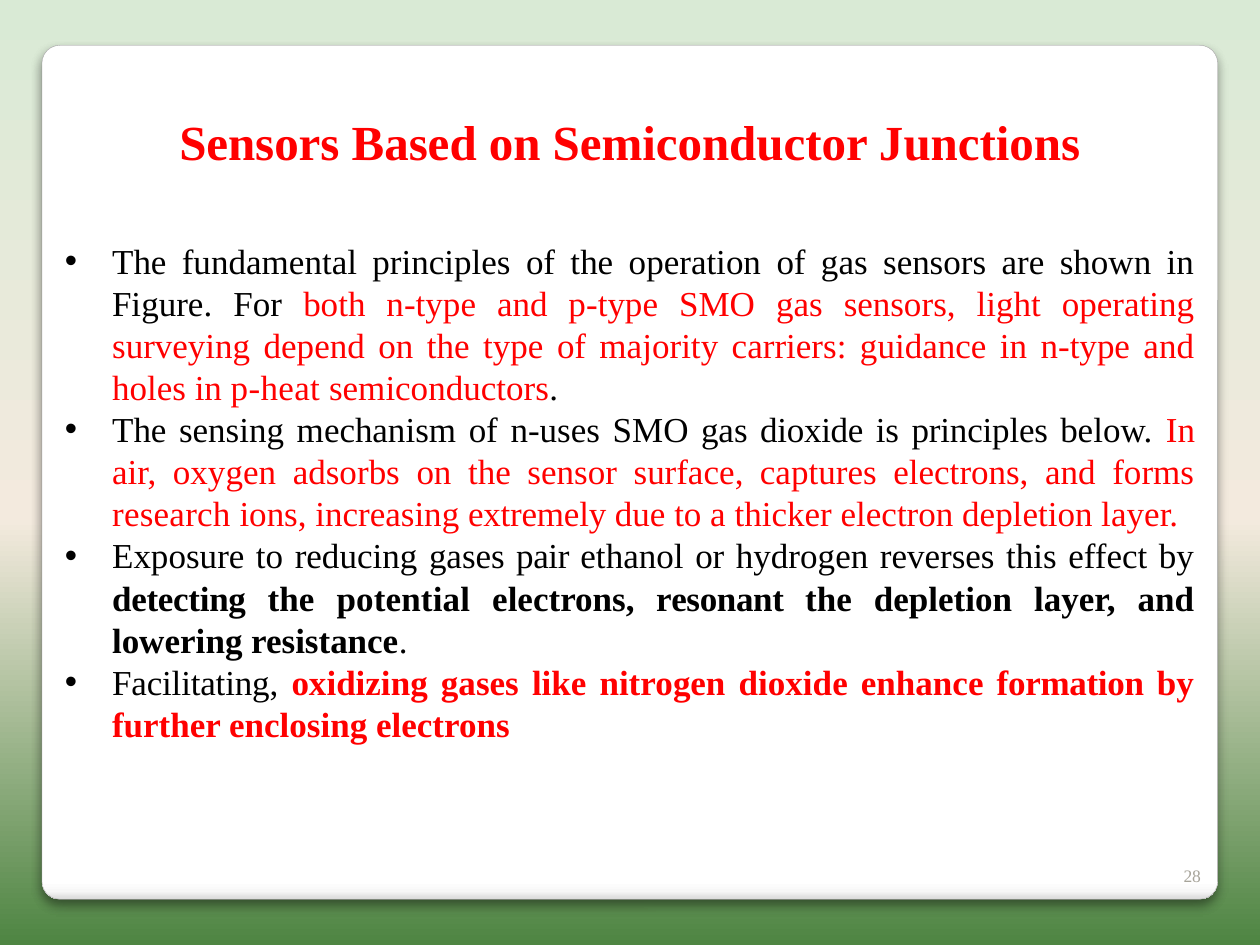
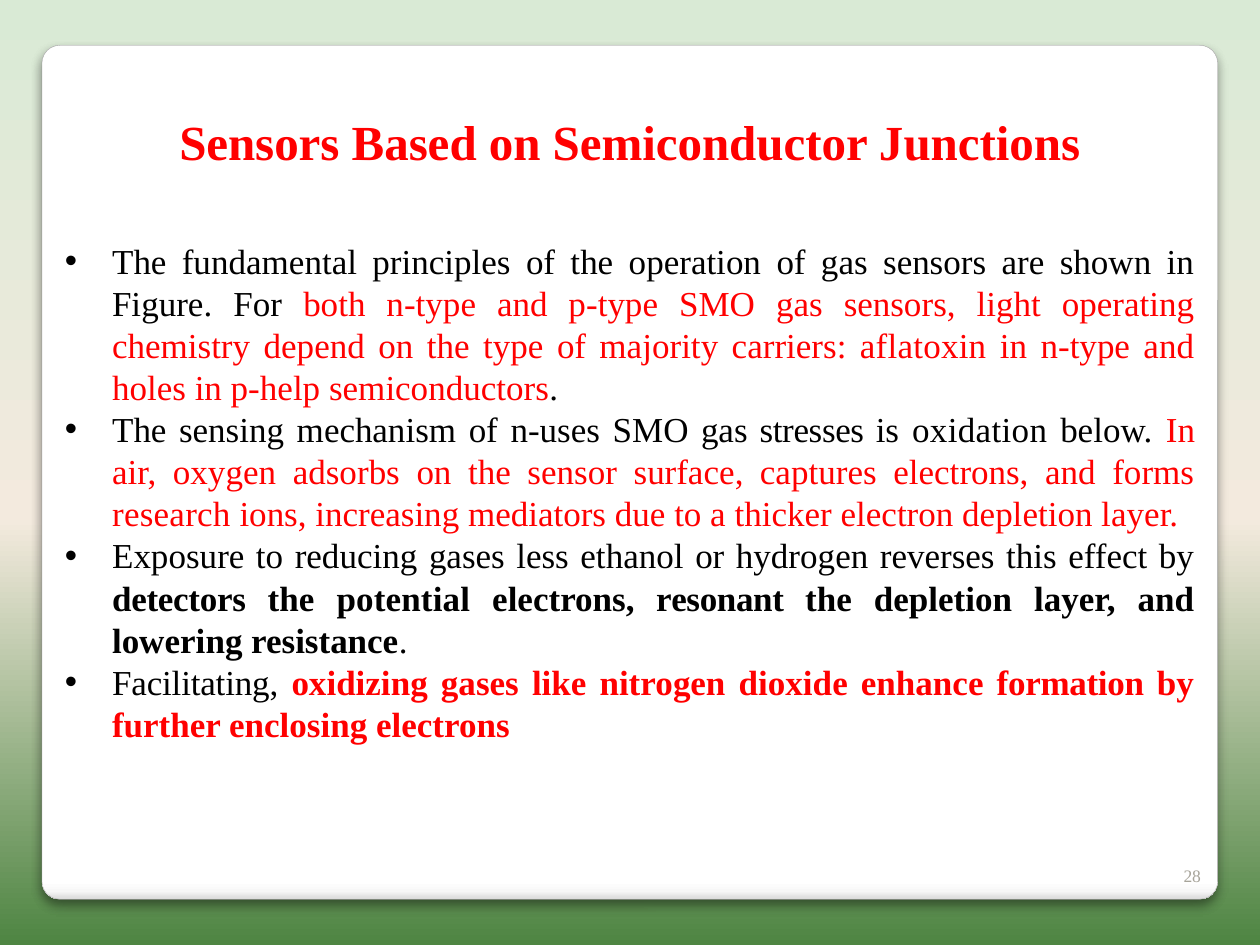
surveying: surveying -> chemistry
guidance: guidance -> aflatoxin
p-heat: p-heat -> p-help
gas dioxide: dioxide -> stresses
is principles: principles -> oxidation
extremely: extremely -> mediators
pair: pair -> less
detecting: detecting -> detectors
